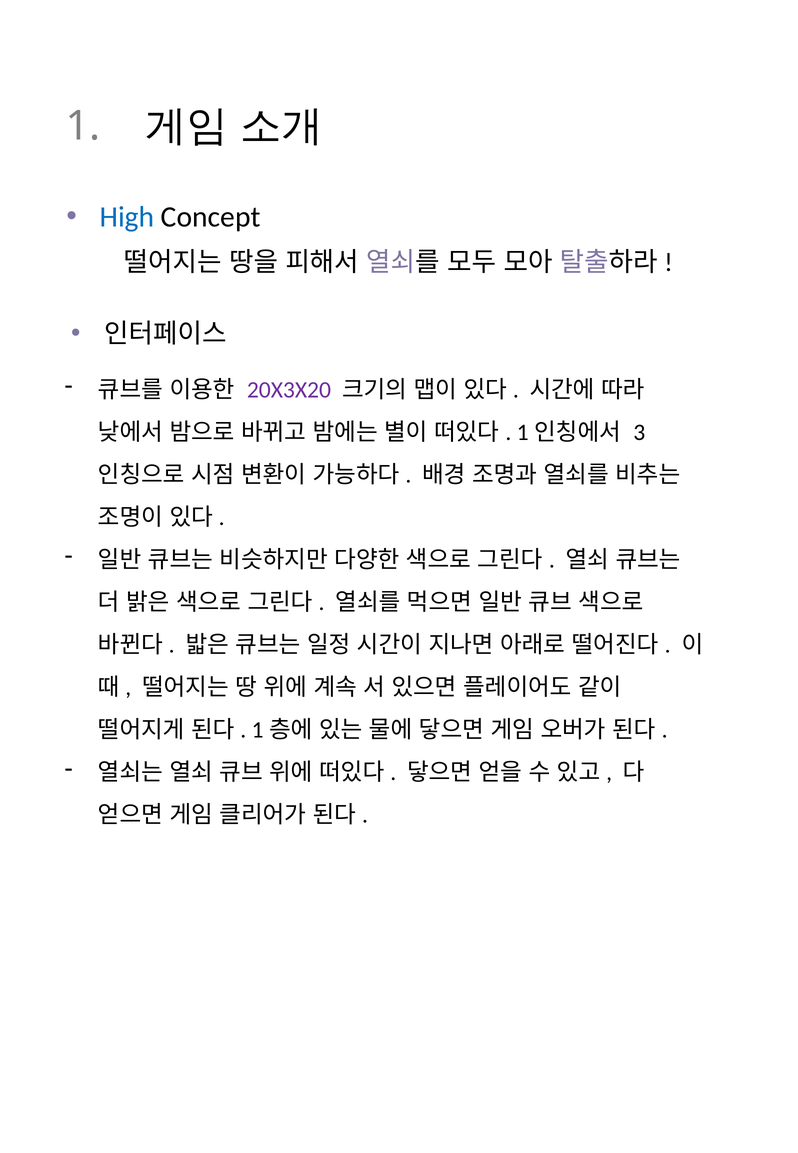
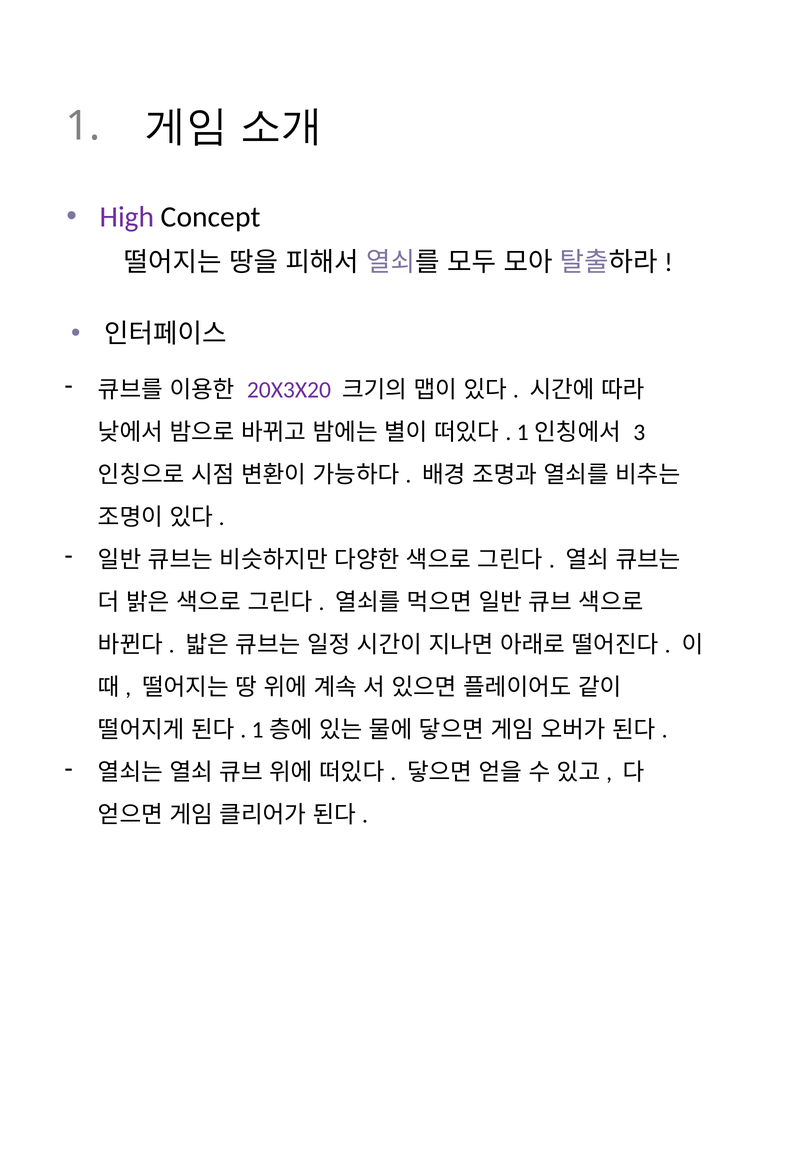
High colour: blue -> purple
